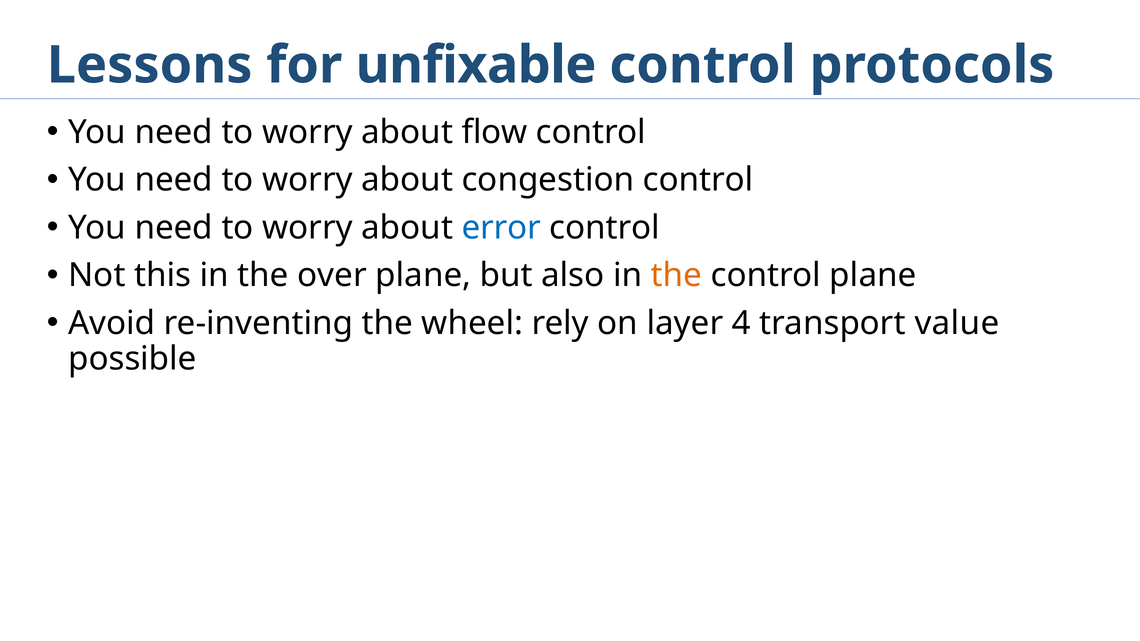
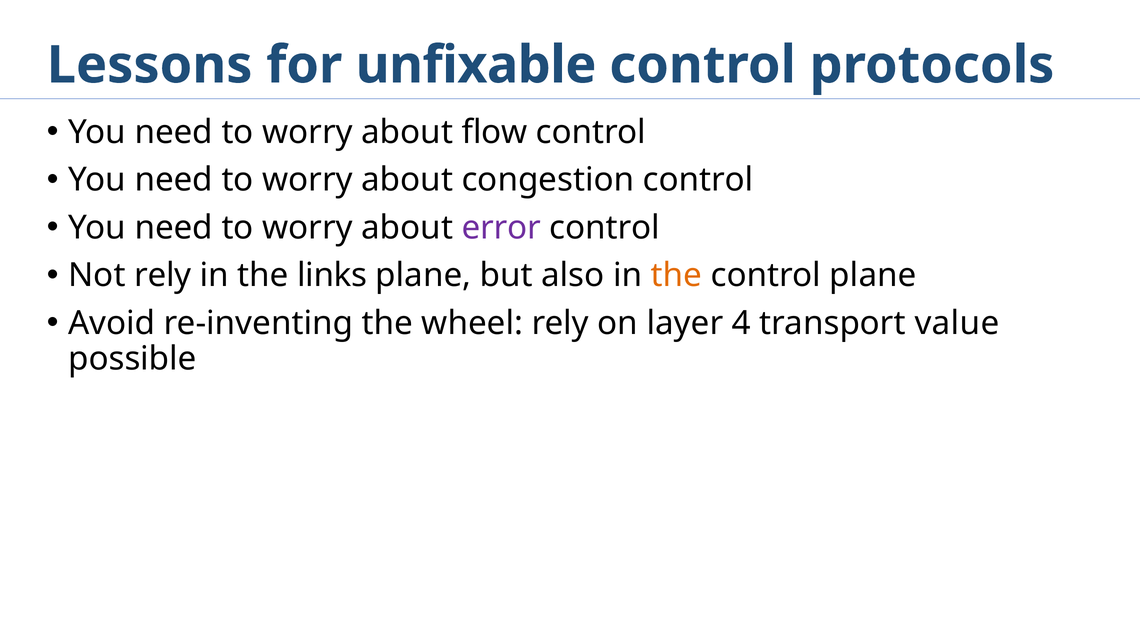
error colour: blue -> purple
Not this: this -> rely
over: over -> links
